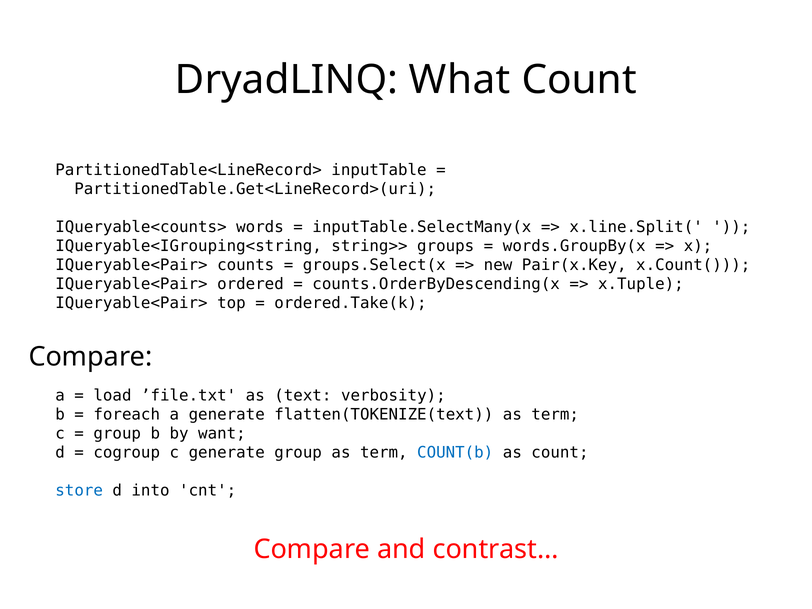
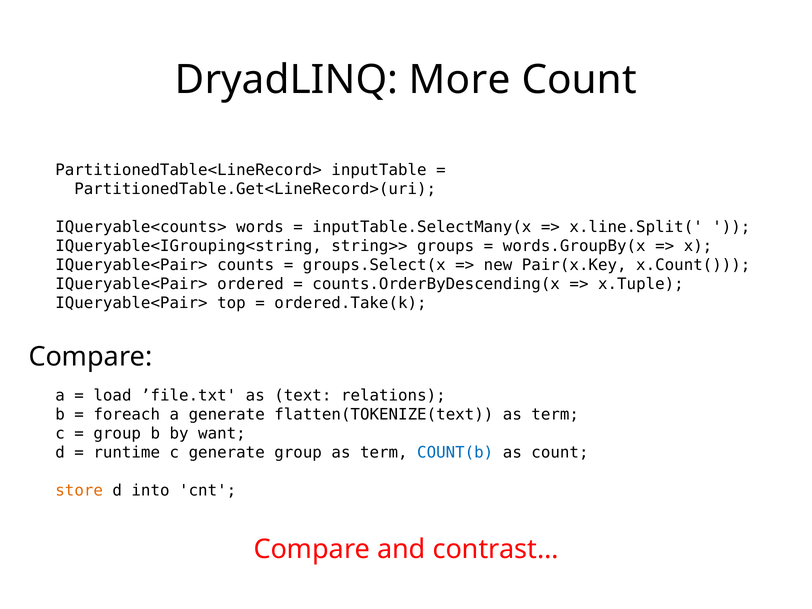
What: What -> More
verbosity: verbosity -> relations
cogroup: cogroup -> runtime
store colour: blue -> orange
